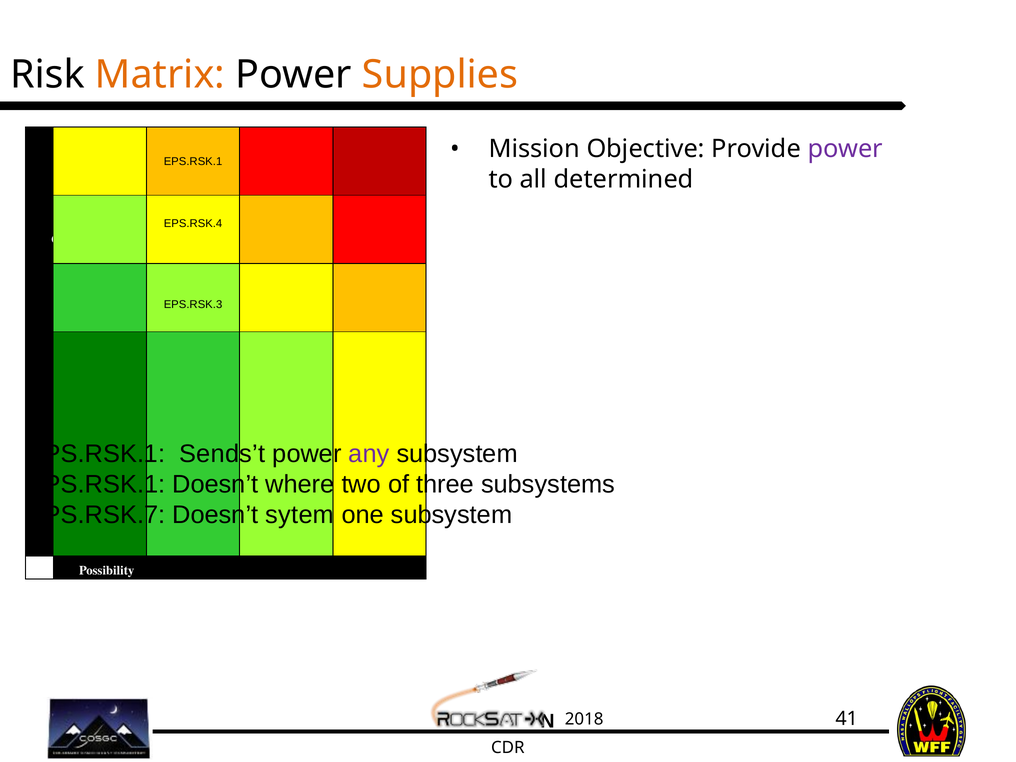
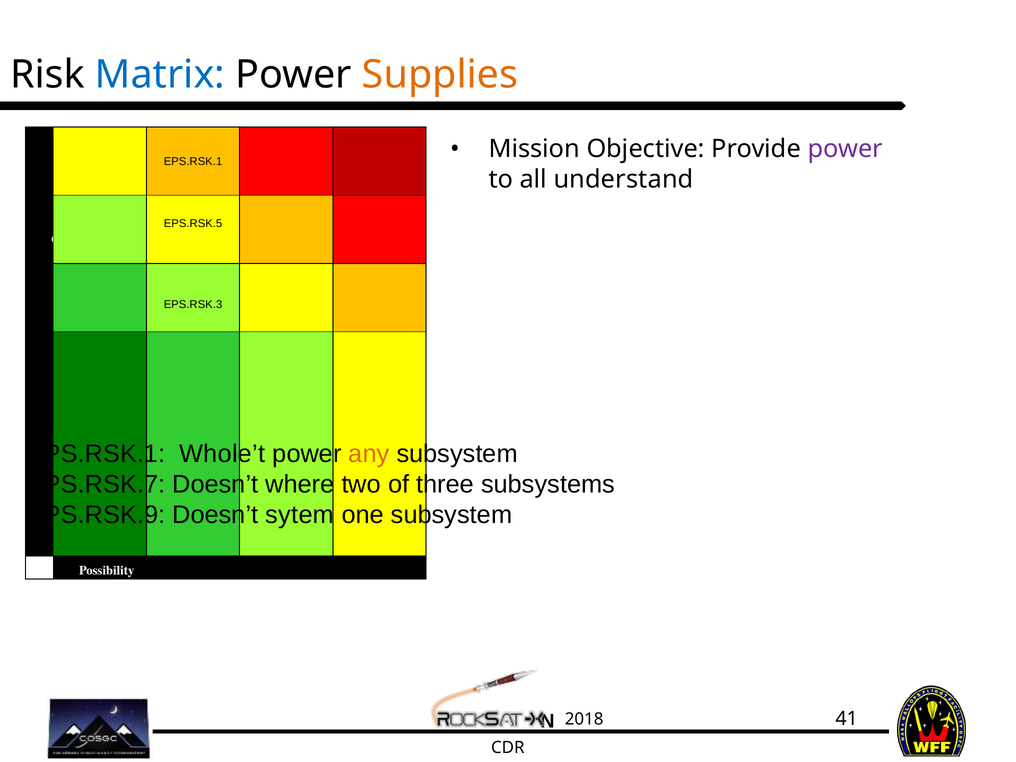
Matrix colour: orange -> blue
determined: determined -> understand
EPS.RSK.4: EPS.RSK.4 -> EPS.RSK.5
Sends’t: Sends’t -> Whole’t
any colour: purple -> orange
EPS.RSK.1 at (96, 484): EPS.RSK.1 -> EPS.RSK.7
EPS.RSK.7: EPS.RSK.7 -> EPS.RSK.9
